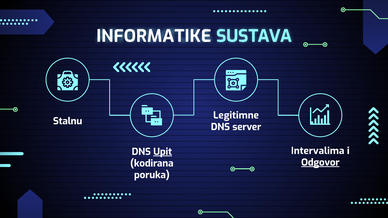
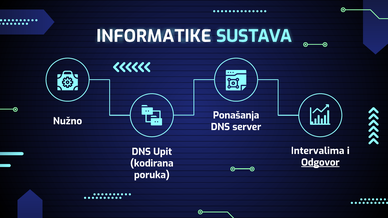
Legitimne: Legitimne -> Ponašanja
Stalnu: Stalnu -> Nužno
Upit underline: present -> none
